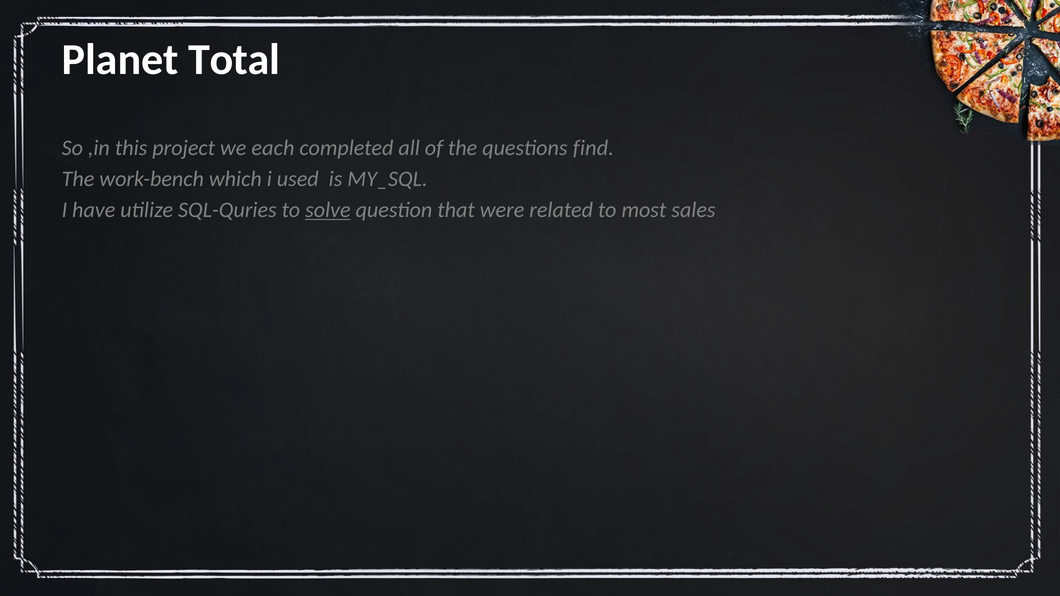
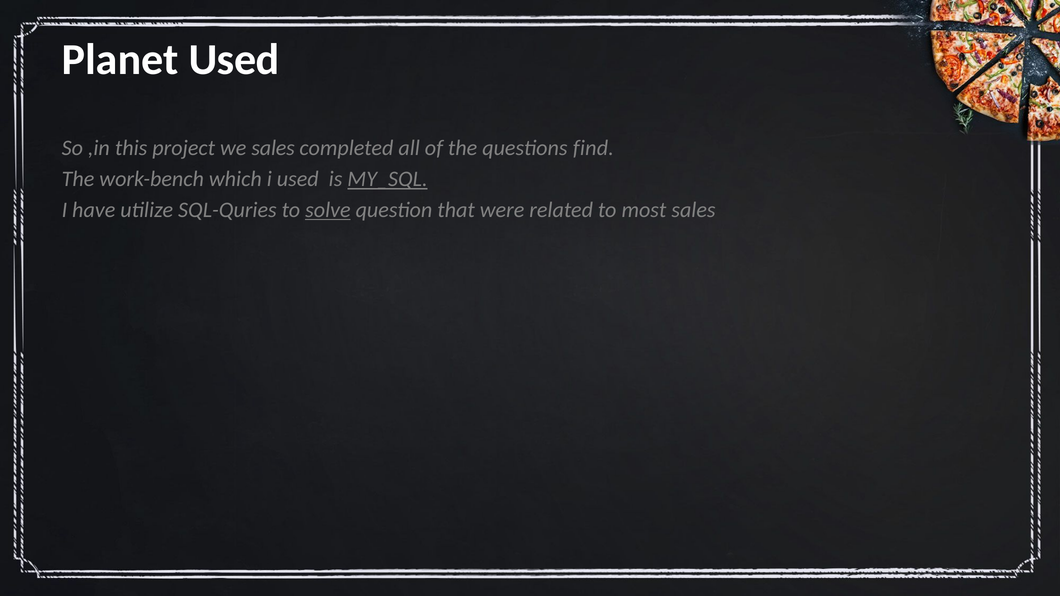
Planet Total: Total -> Used
we each: each -> sales
MY_SQL underline: none -> present
